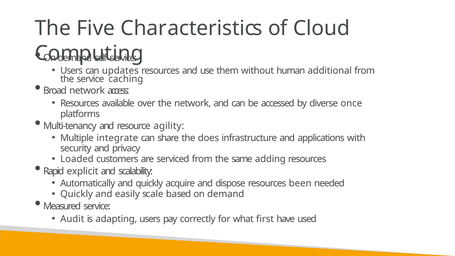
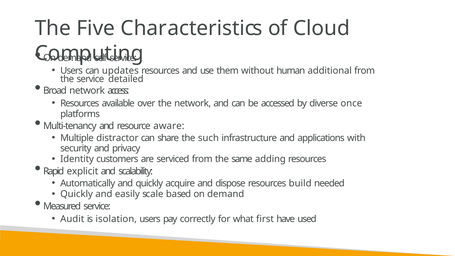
caching: caching -> detailed
agility: agility -> aware
integrate: integrate -> distractor
does: does -> such
Loaded: Loaded -> Identity
been: been -> build
adapting: adapting -> isolation
